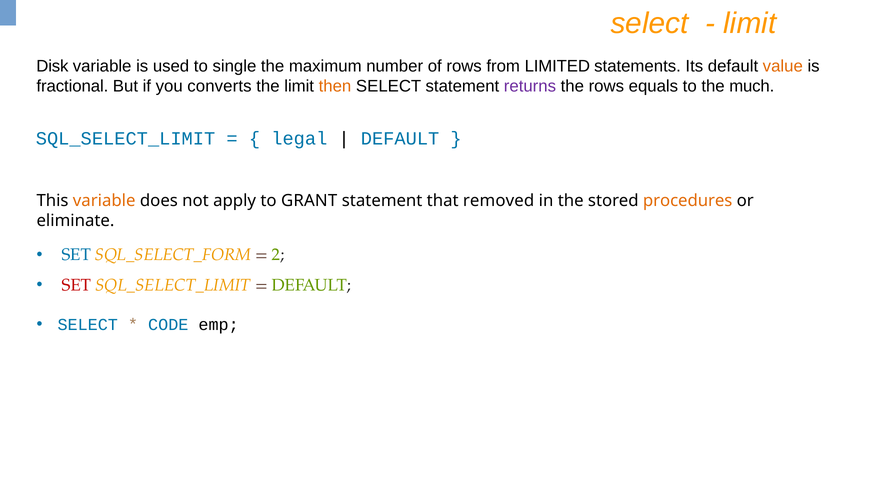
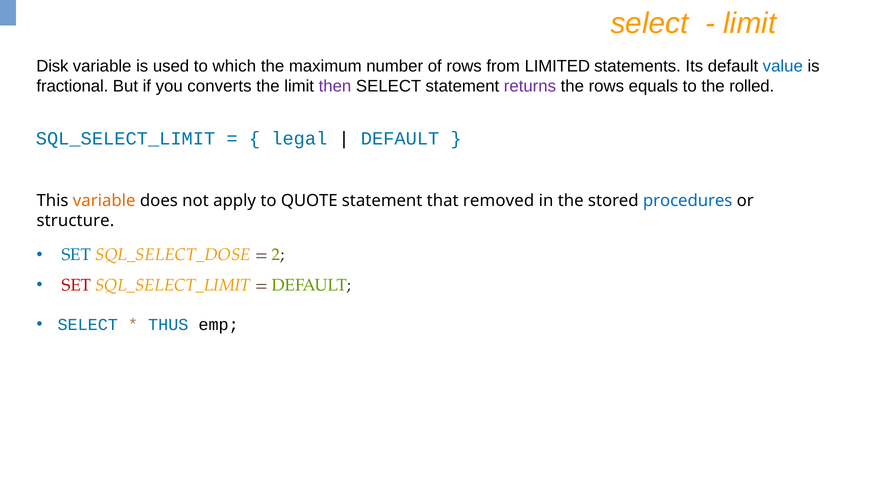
single: single -> which
value colour: orange -> blue
then colour: orange -> purple
much: much -> rolled
GRANT: GRANT -> QUOTE
procedures colour: orange -> blue
eliminate: eliminate -> structure
SQL_SELECT_FORM: SQL_SELECT_FORM -> SQL_SELECT_DOSE
CODE: CODE -> THUS
